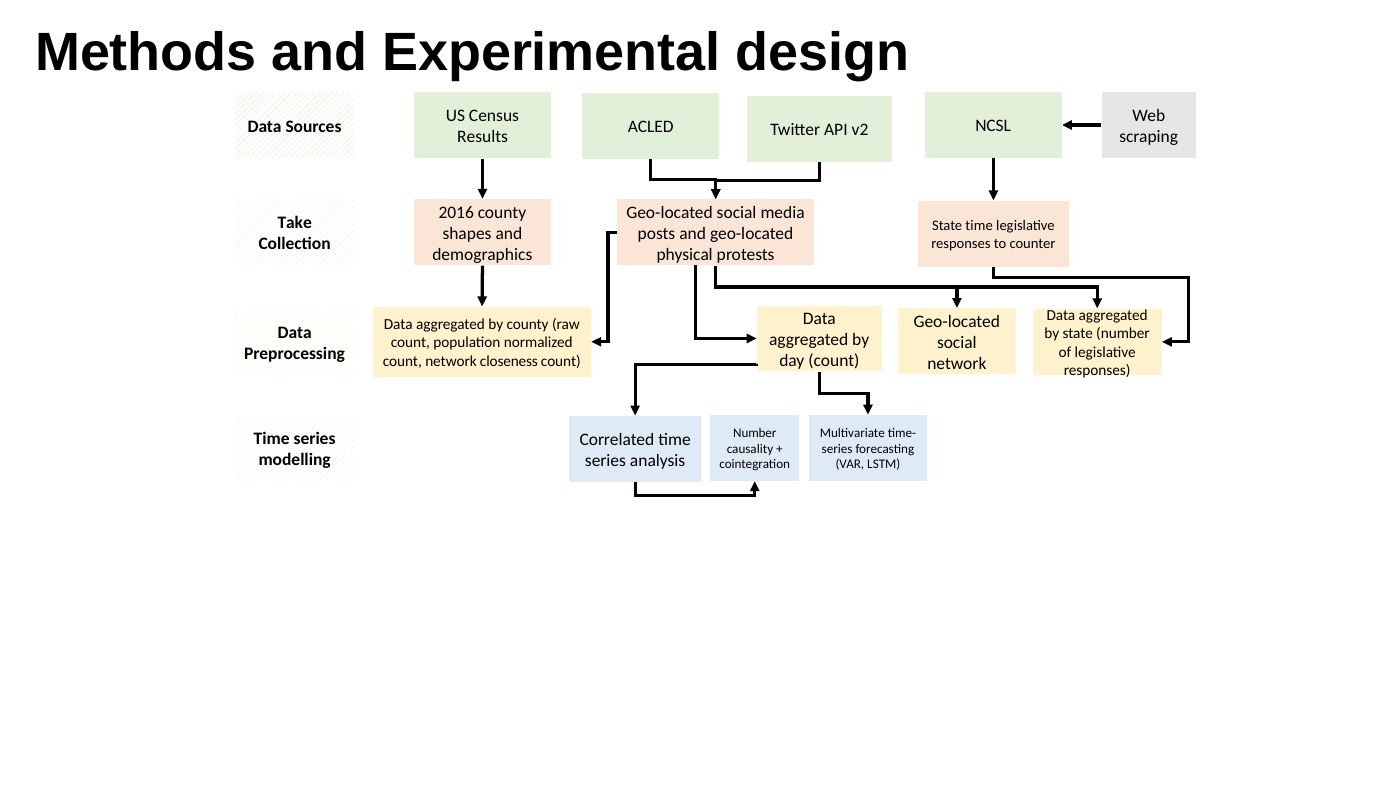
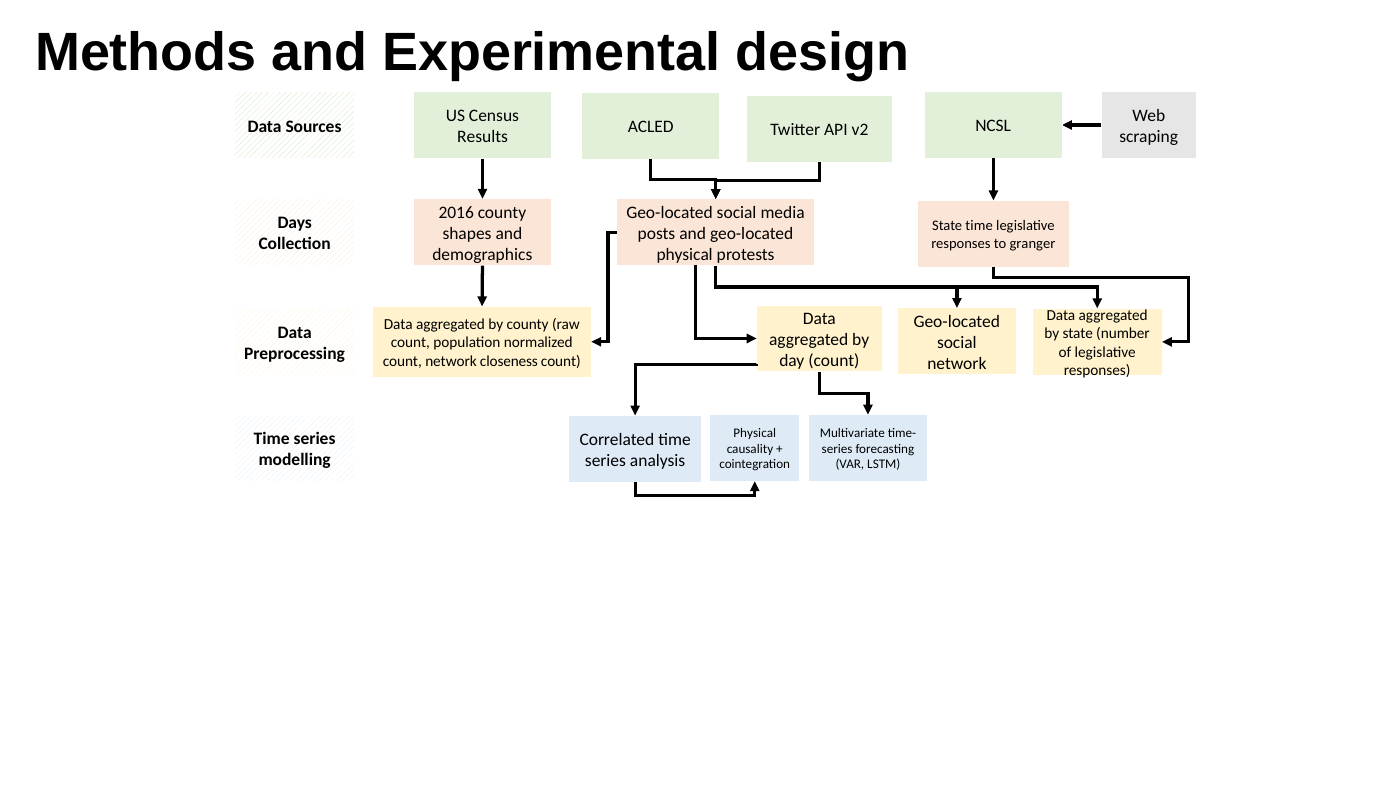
Take: Take -> Days
counter: counter -> granger
Number at (755, 433): Number -> Physical
